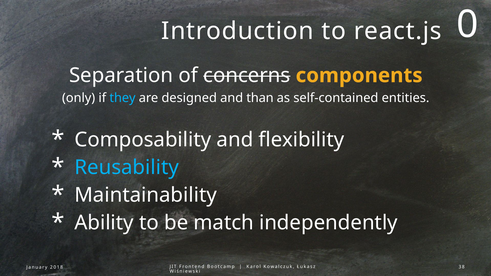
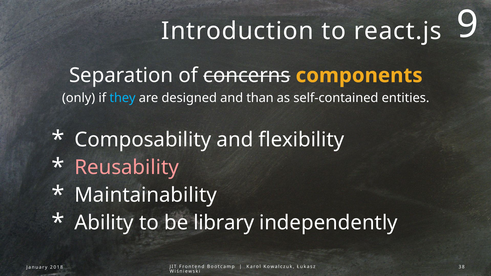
0: 0 -> 9
Reusability colour: light blue -> pink
match: match -> library
